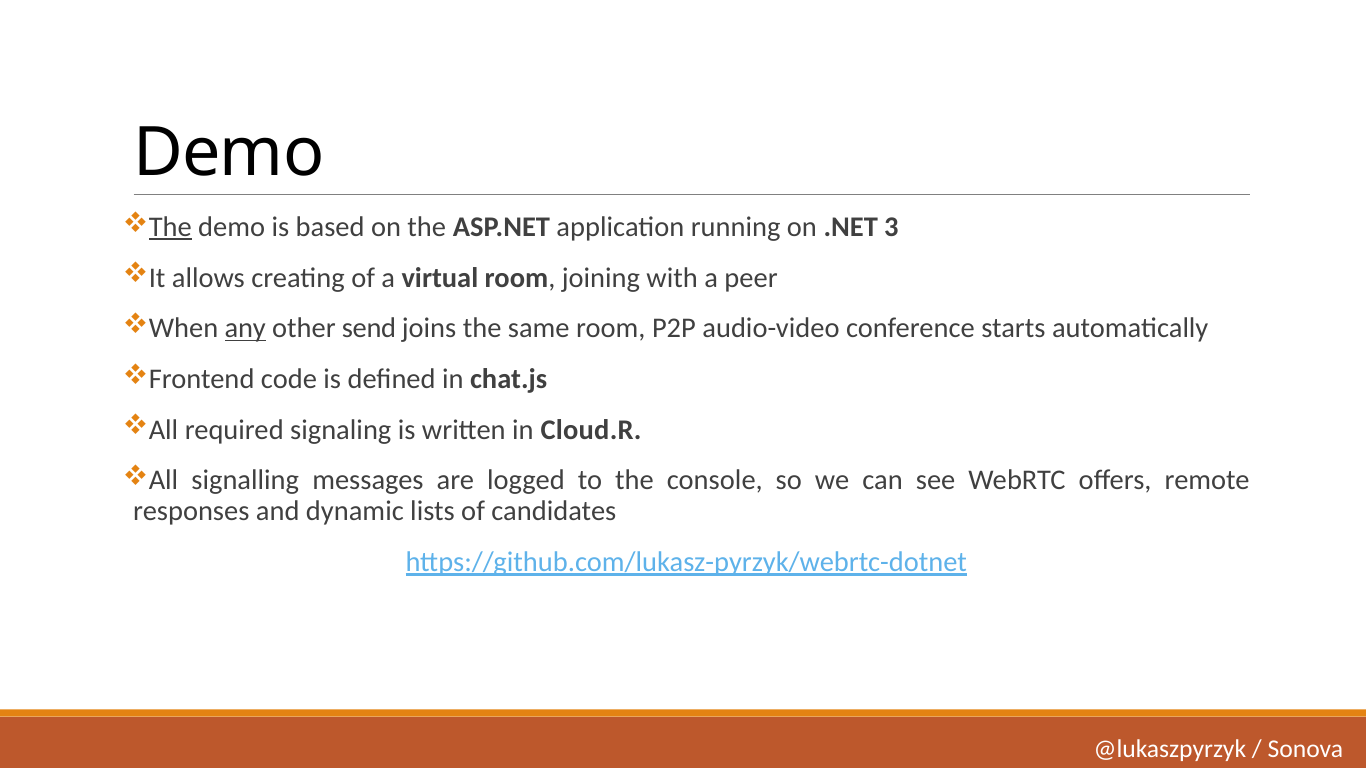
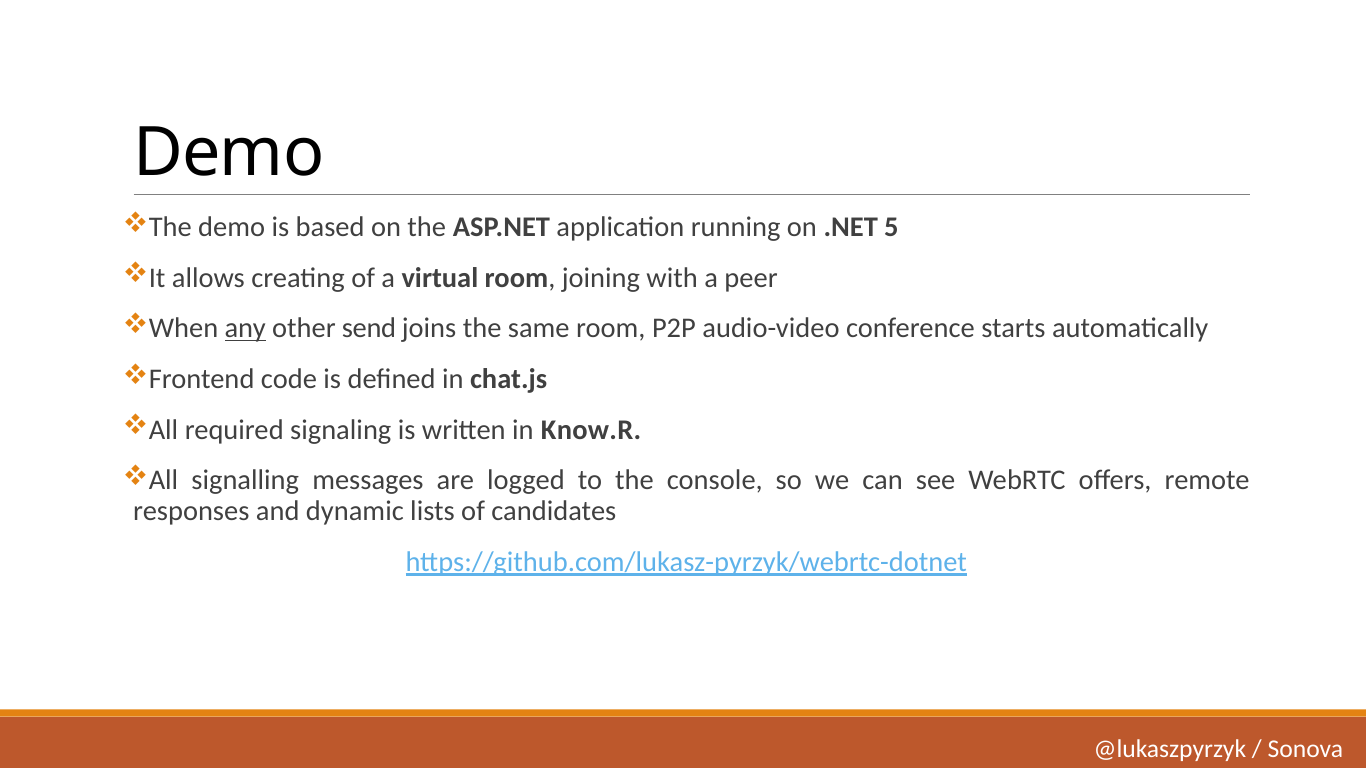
The at (170, 227) underline: present -> none
3: 3 -> 5
Cloud.R: Cloud.R -> Know.R
